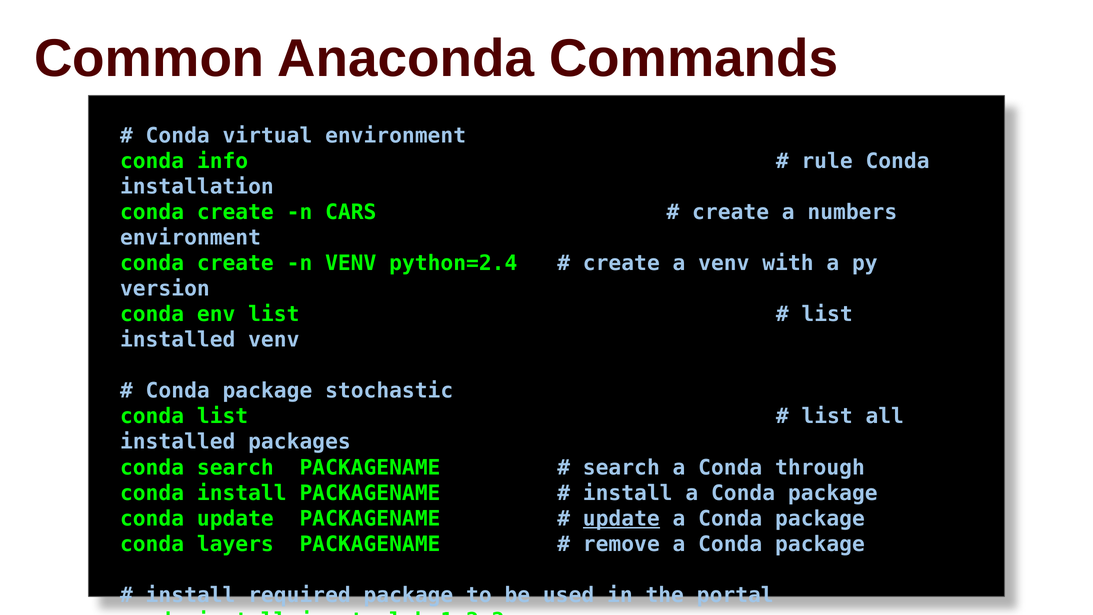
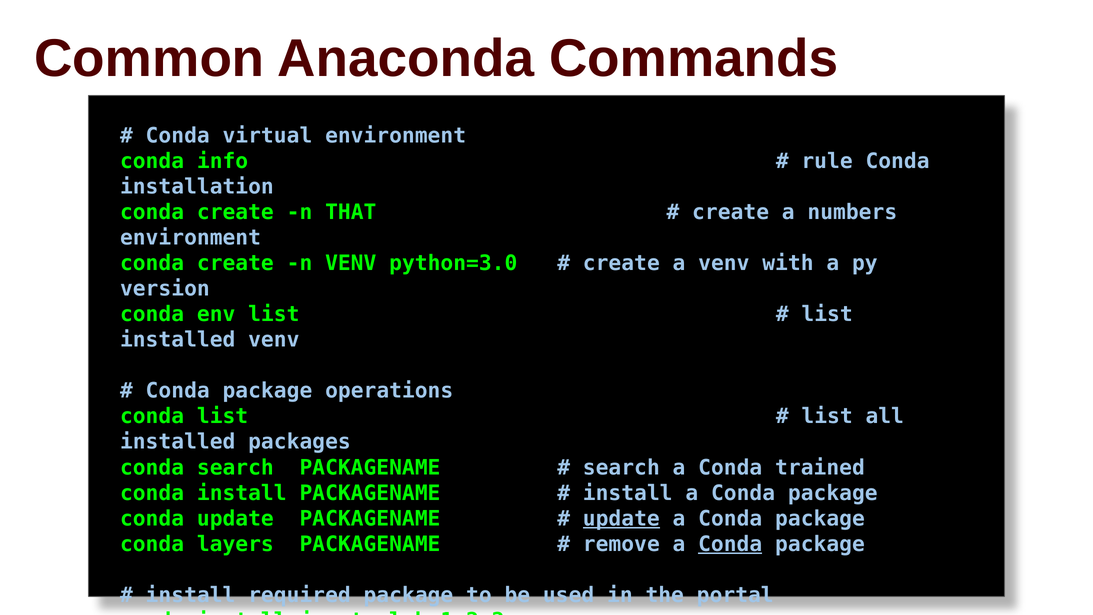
CARS: CARS -> THAT
python=2.4: python=2.4 -> python=3.0
stochastic: stochastic -> operations
through: through -> trained
Conda at (730, 544) underline: none -> present
